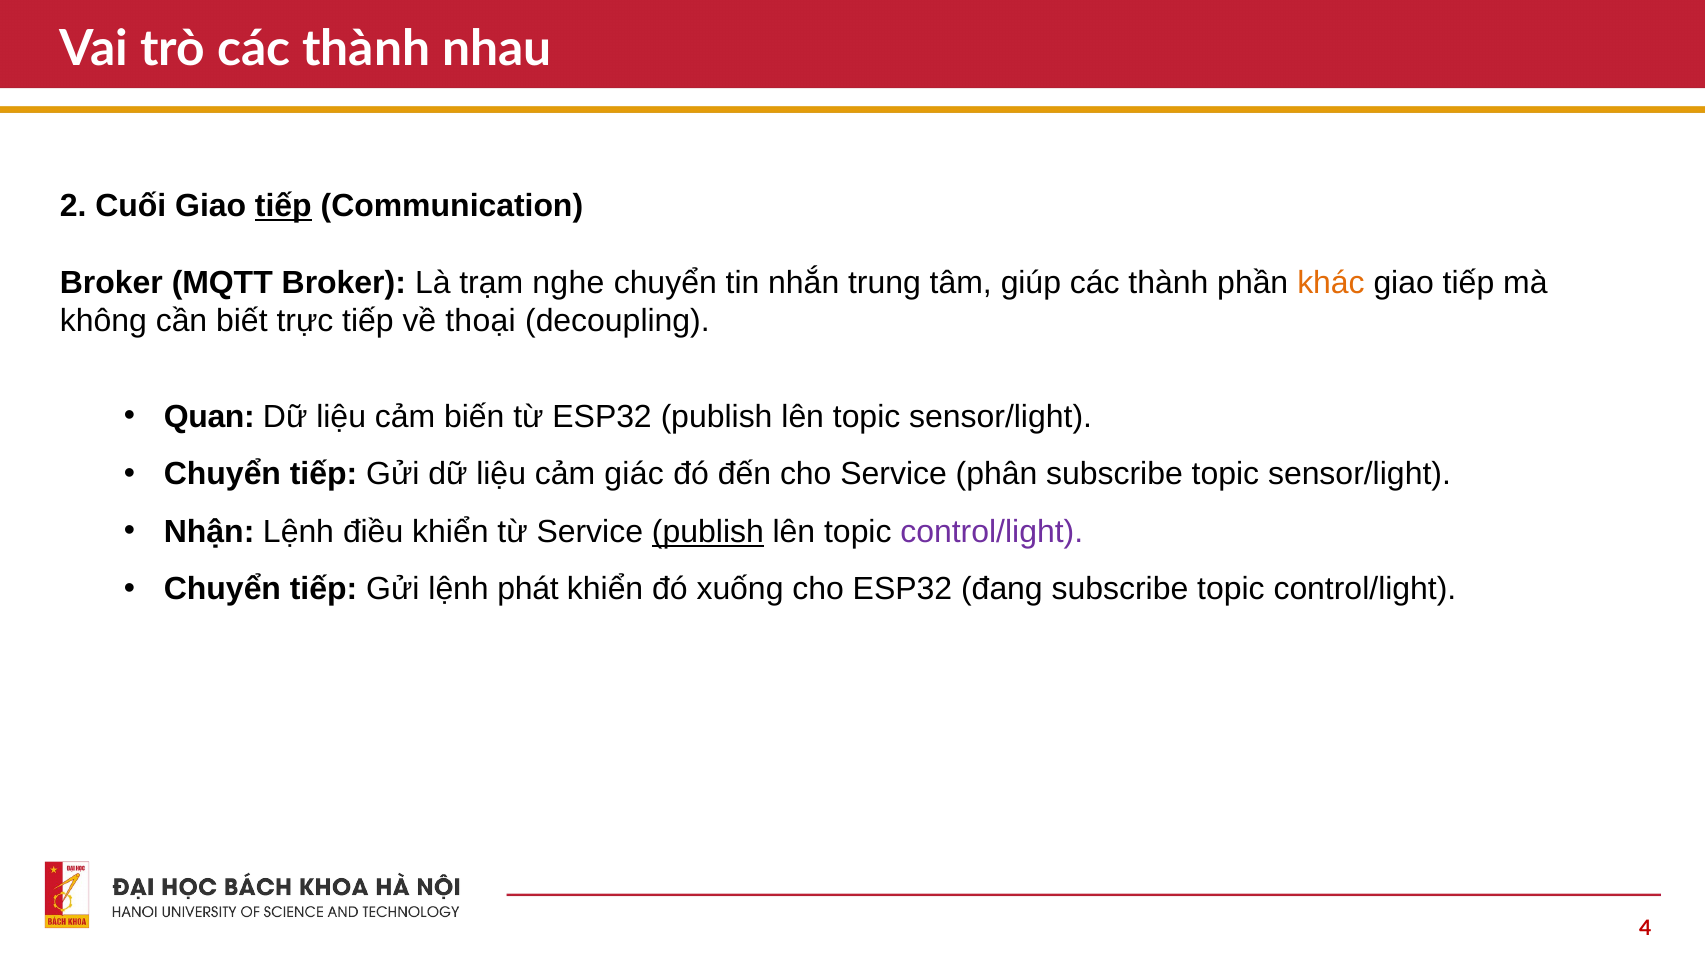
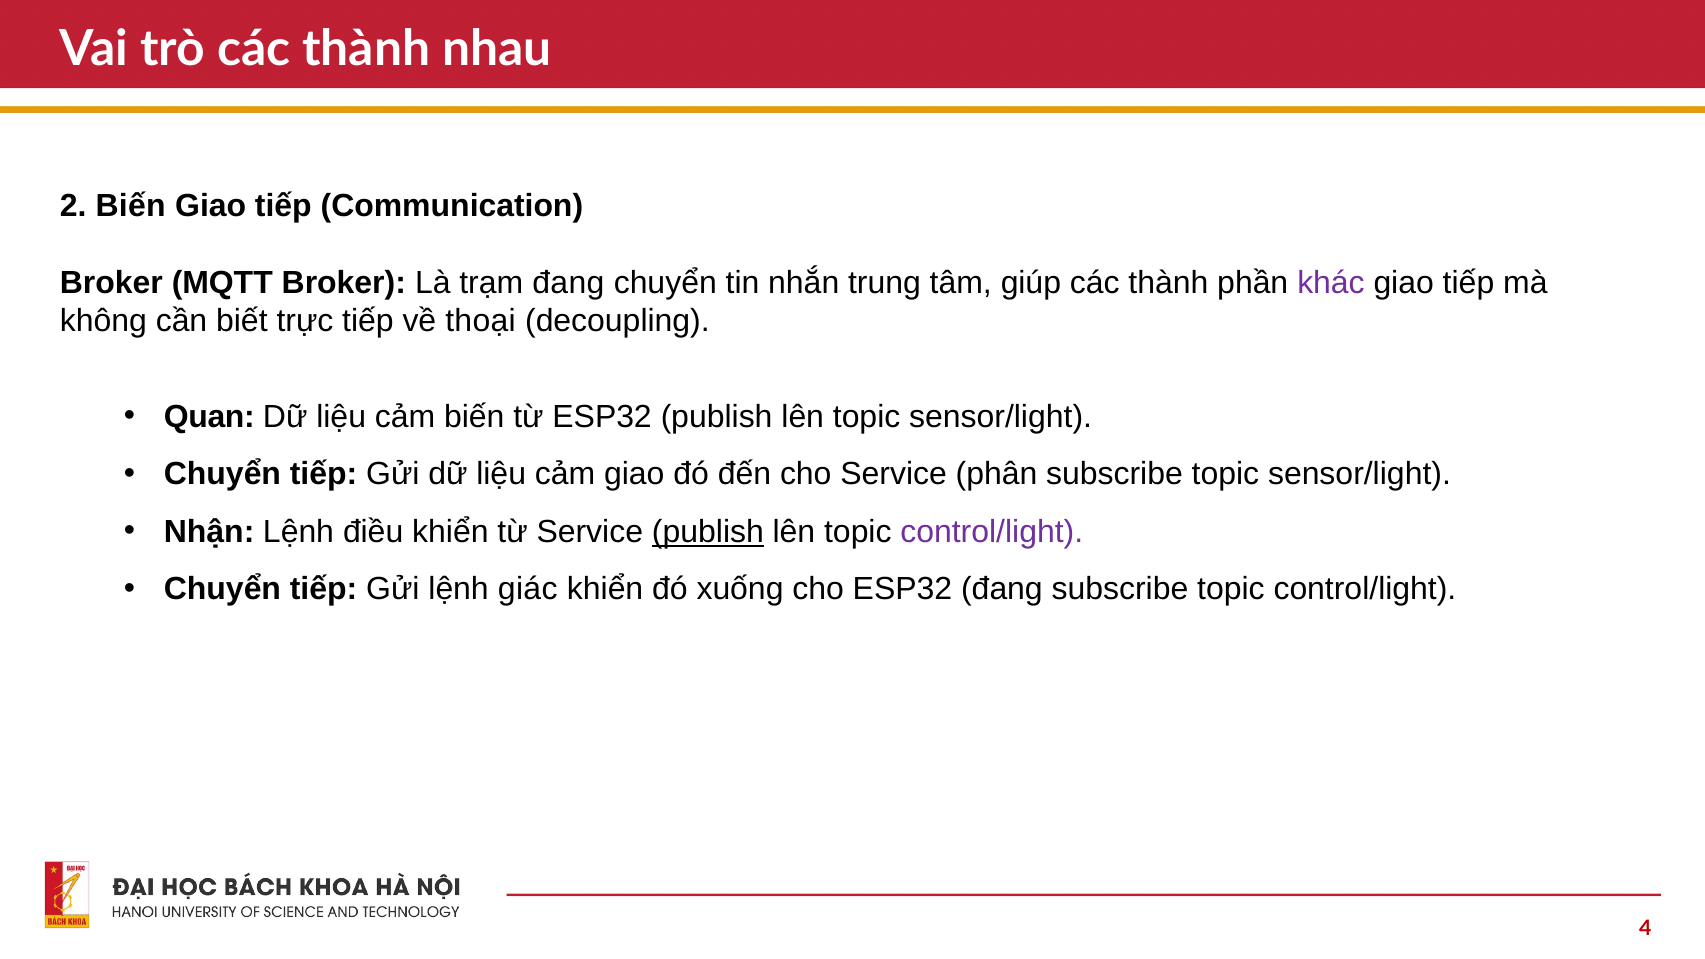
2 Cuối: Cuối -> Biến
tiếp at (283, 206) underline: present -> none
trạm nghe: nghe -> đang
khác colour: orange -> purple
cảm giác: giác -> giao
phát: phát -> giác
